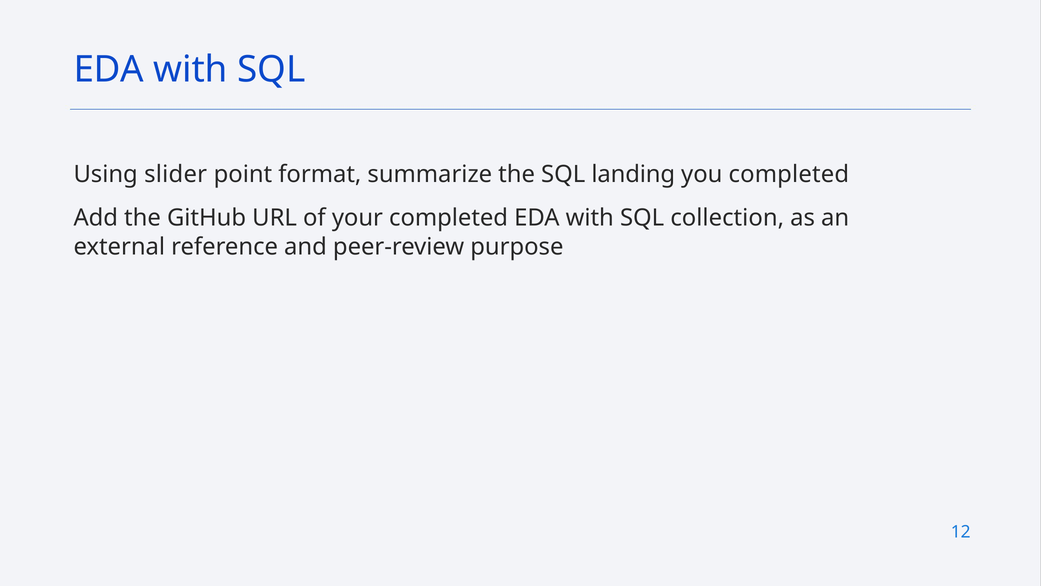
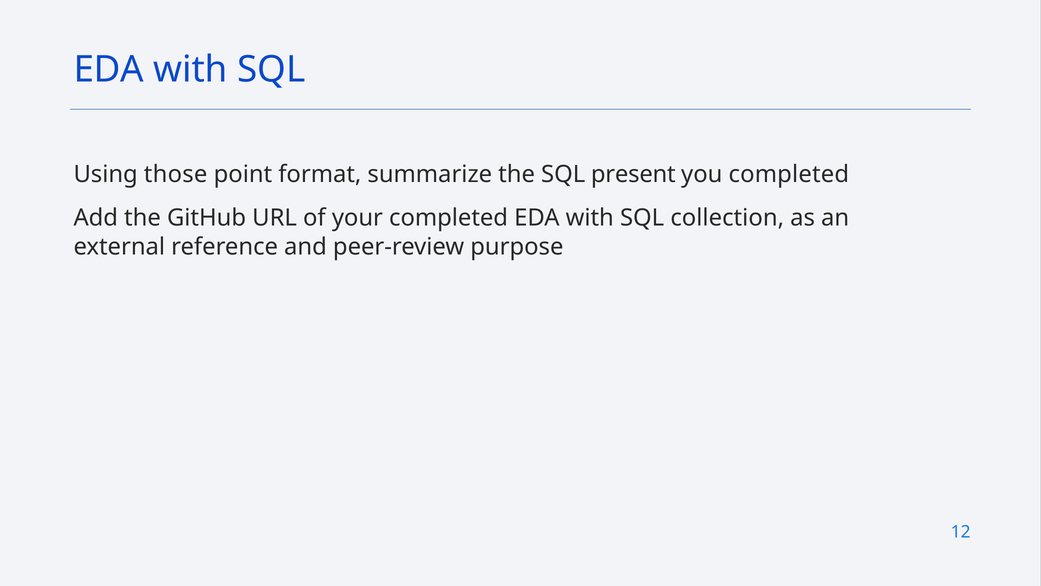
slider: slider -> those
landing: landing -> present
